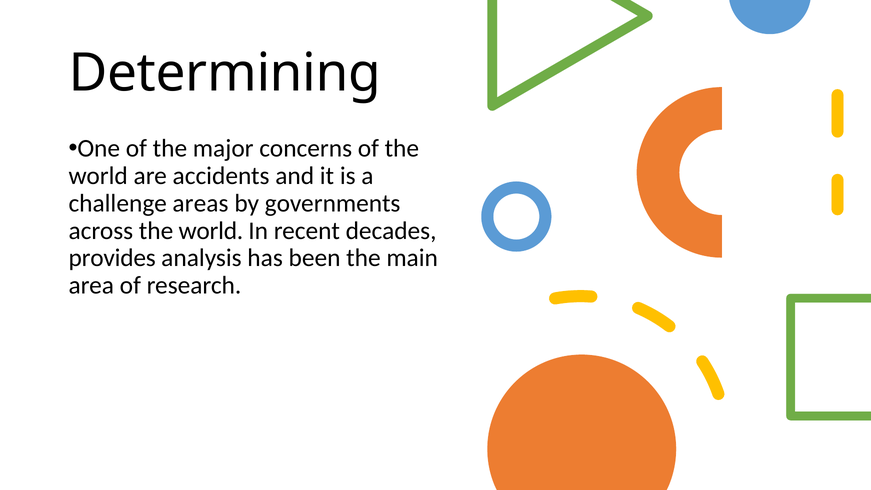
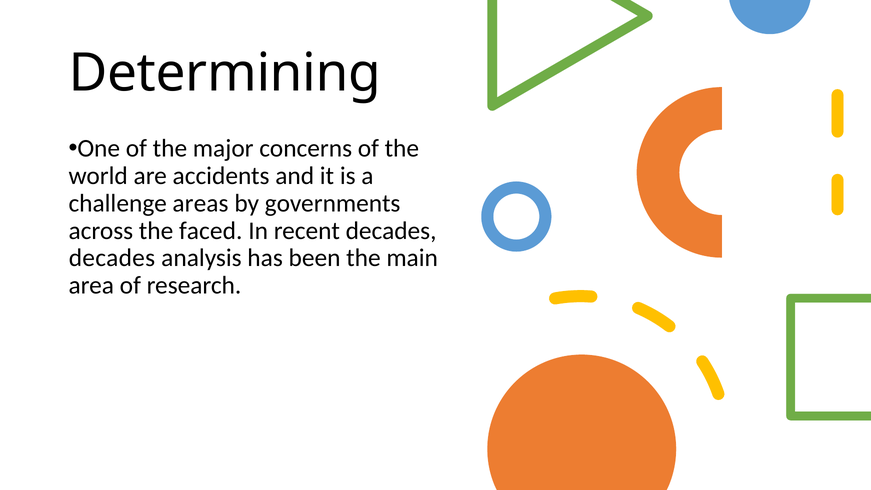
across the world: world -> faced
provides at (112, 258): provides -> decades
